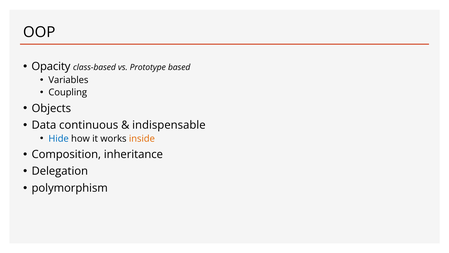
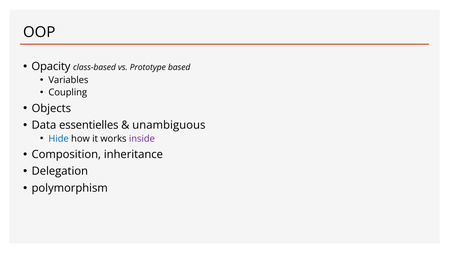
continuous: continuous -> essentielles
indispensable: indispensable -> unambiguous
inside colour: orange -> purple
